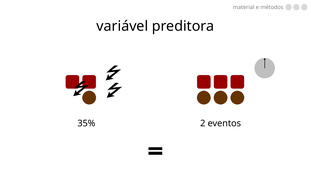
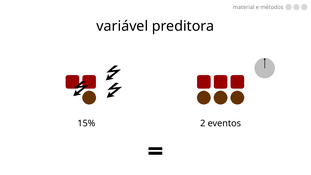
35%: 35% -> 15%
